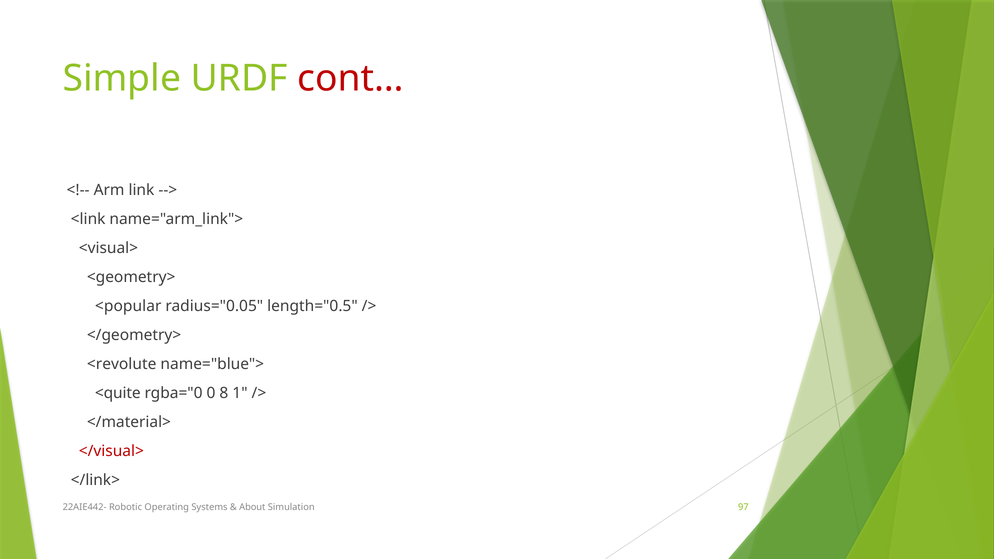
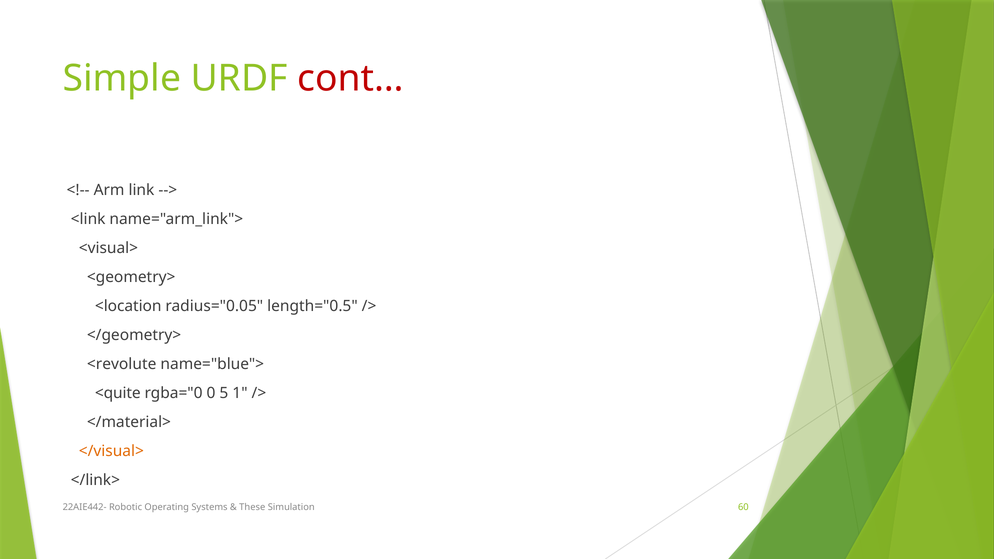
<popular: <popular -> <location
8: 8 -> 5
</visual> colour: red -> orange
About: About -> These
97: 97 -> 60
